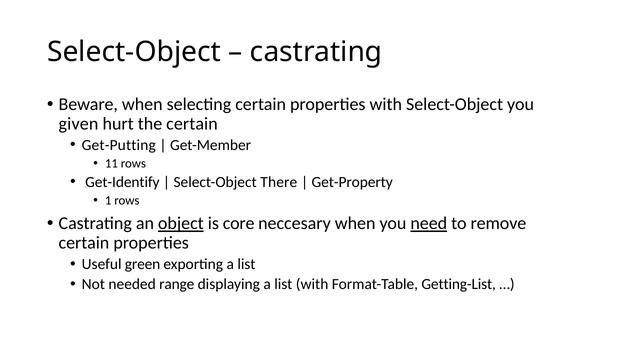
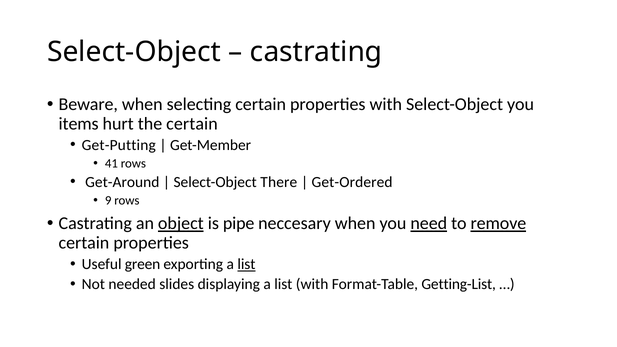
given: given -> items
11: 11 -> 41
Get-Identify: Get-Identify -> Get-Around
Get-Property: Get-Property -> Get-Ordered
1: 1 -> 9
core: core -> pipe
remove underline: none -> present
list at (246, 264) underline: none -> present
range: range -> slides
